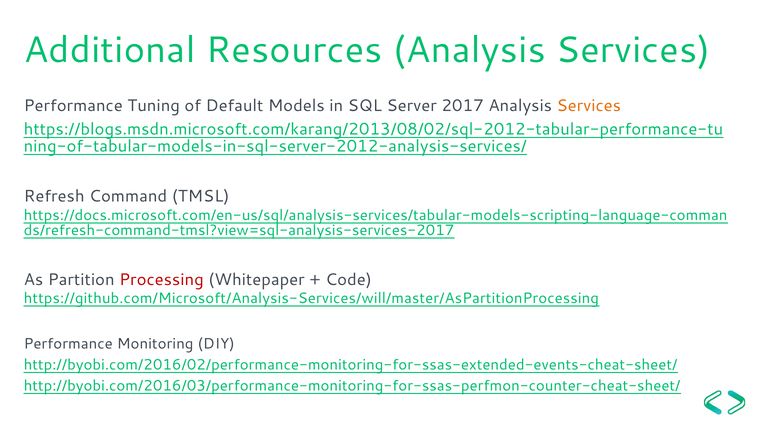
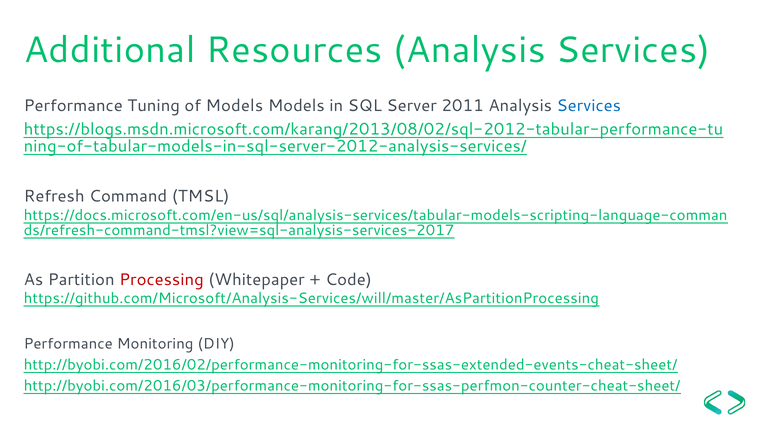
of Default: Default -> Models
2017: 2017 -> 2011
Services at (589, 106) colour: orange -> blue
